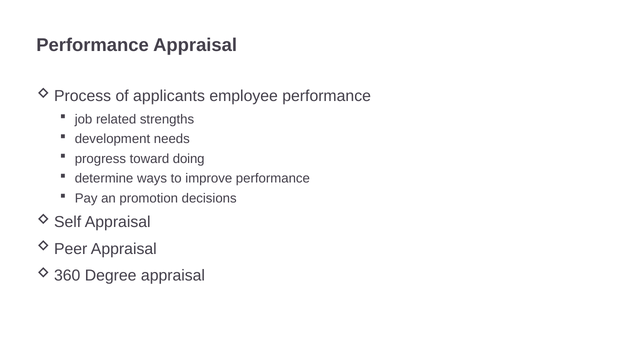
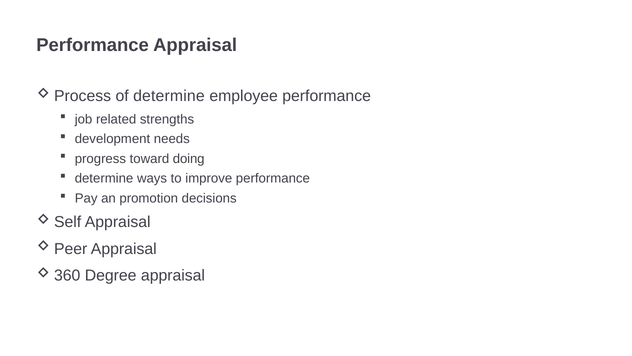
of applicants: applicants -> determine
